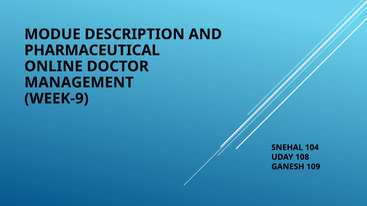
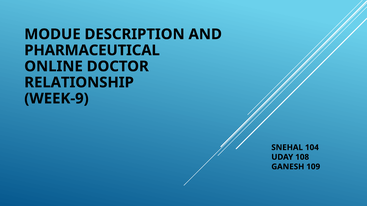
MANAGEMENT: MANAGEMENT -> RELATIONSHIP
